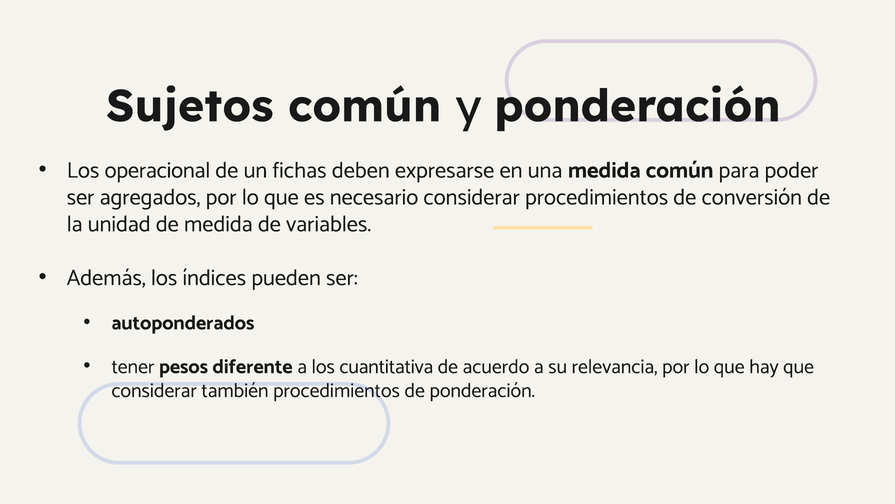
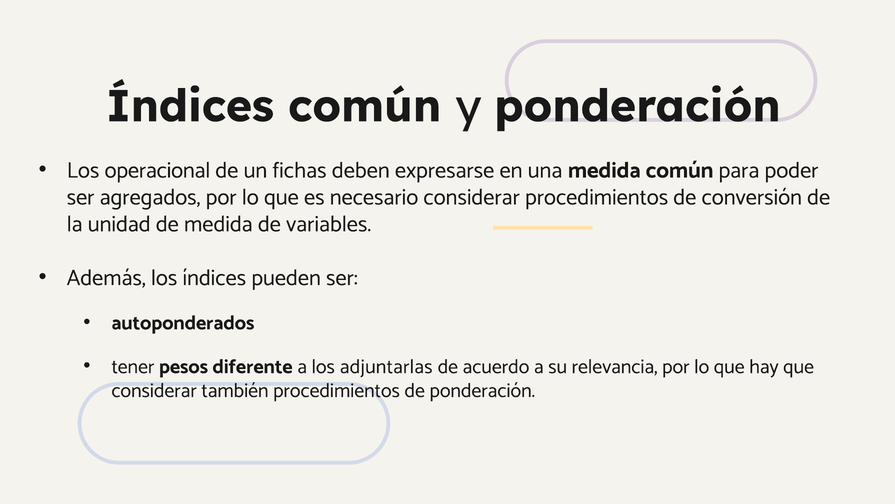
Sujetos at (190, 106): Sujetos -> Índices
cuantitativa: cuantitativa -> adjuntarlas
